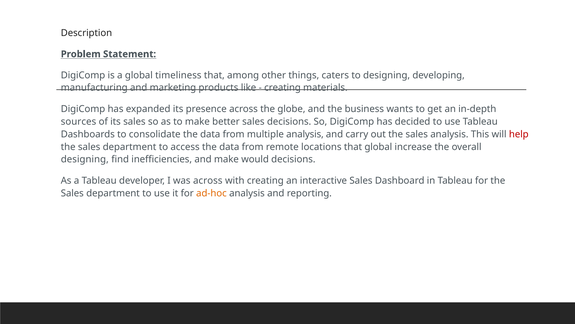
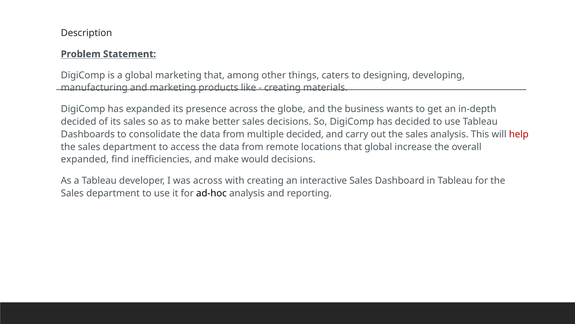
global timeliness: timeliness -> marketing
sources at (78, 121): sources -> decided
multiple analysis: analysis -> decided
designing at (85, 159): designing -> expanded
ad-hoc colour: orange -> black
